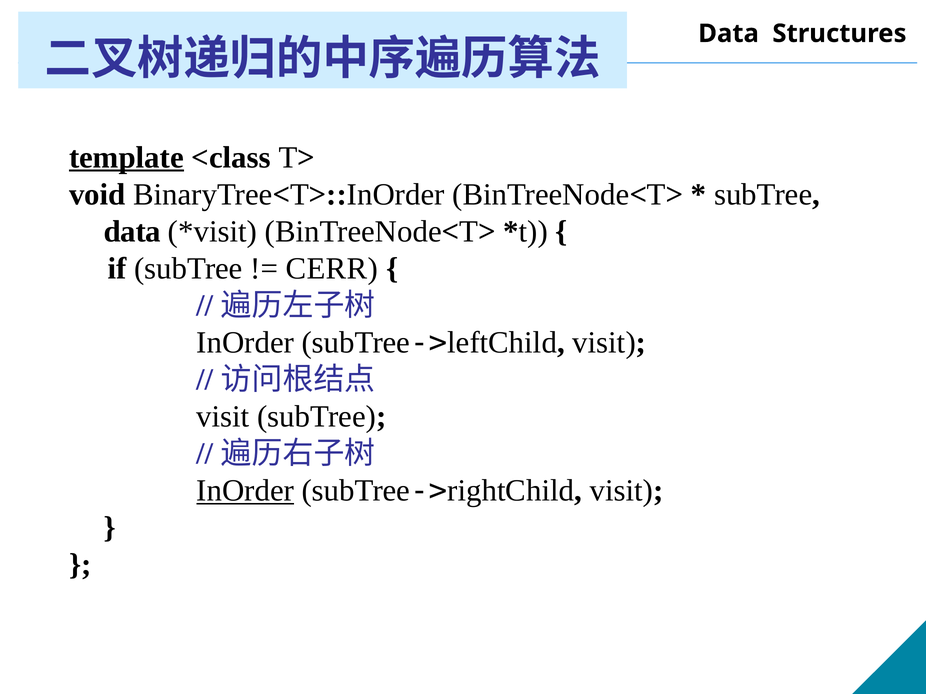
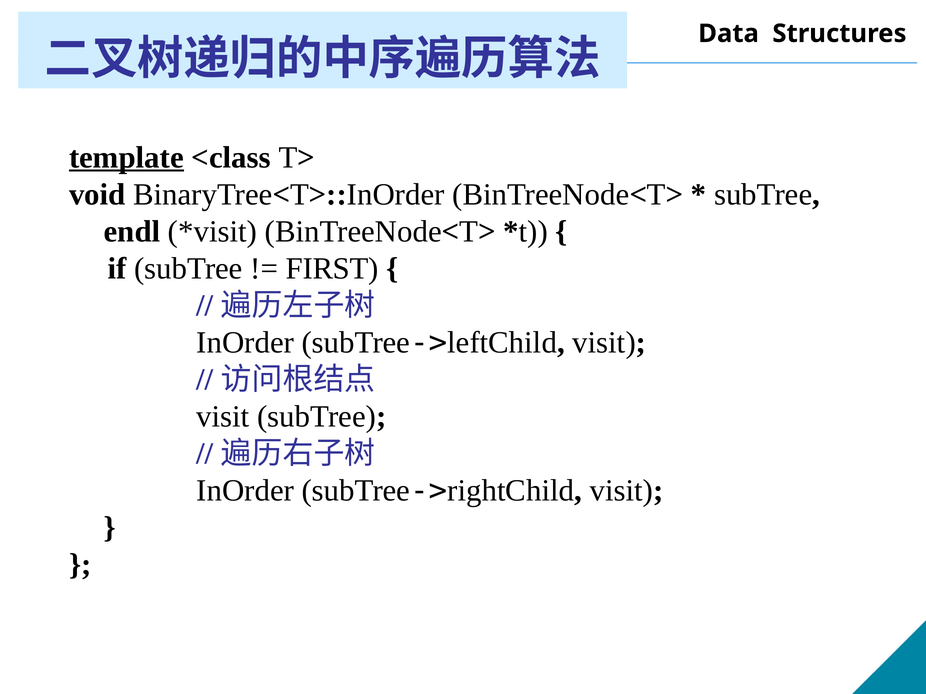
data at (132, 232): data -> endl
CERR: CERR -> FIRST
InOrder at (245, 491) underline: present -> none
